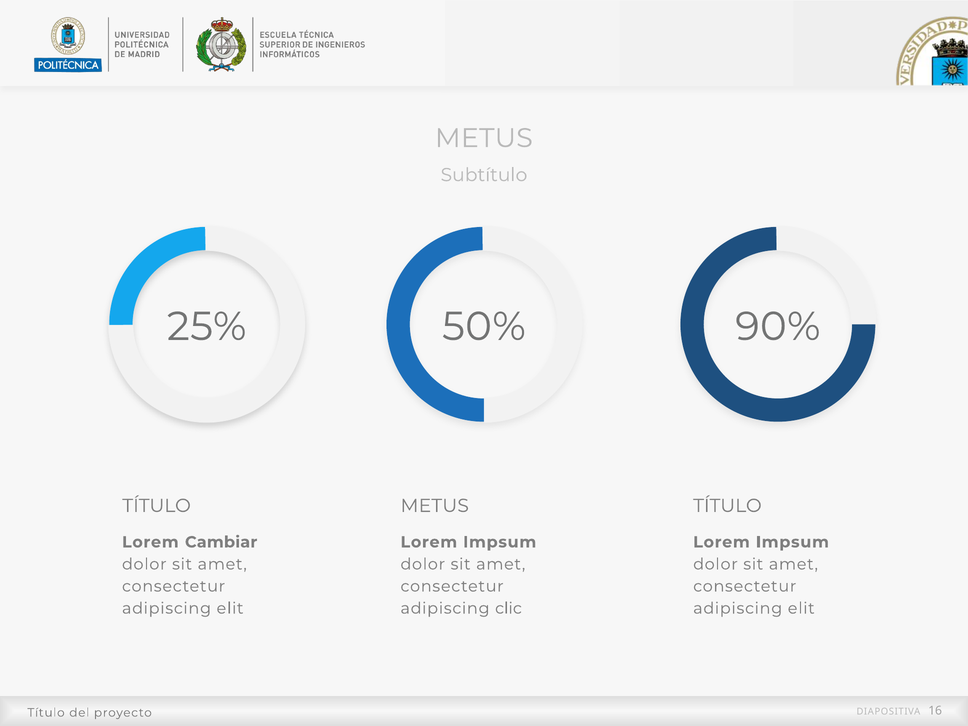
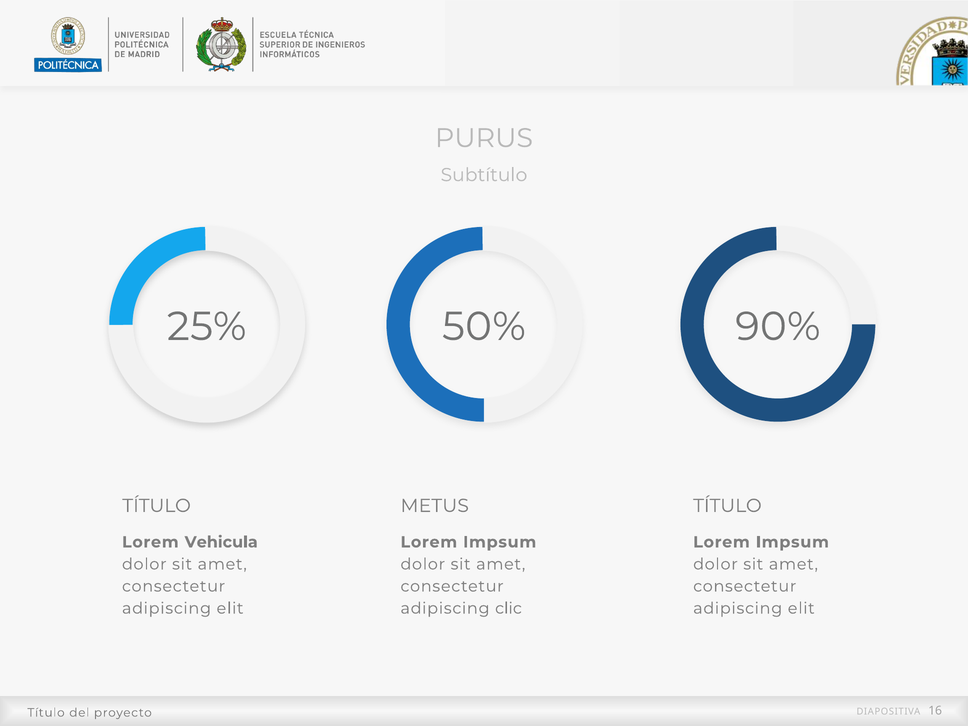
METUS at (484, 138): METUS -> PURUS
Cambiar: Cambiar -> Vehicula
